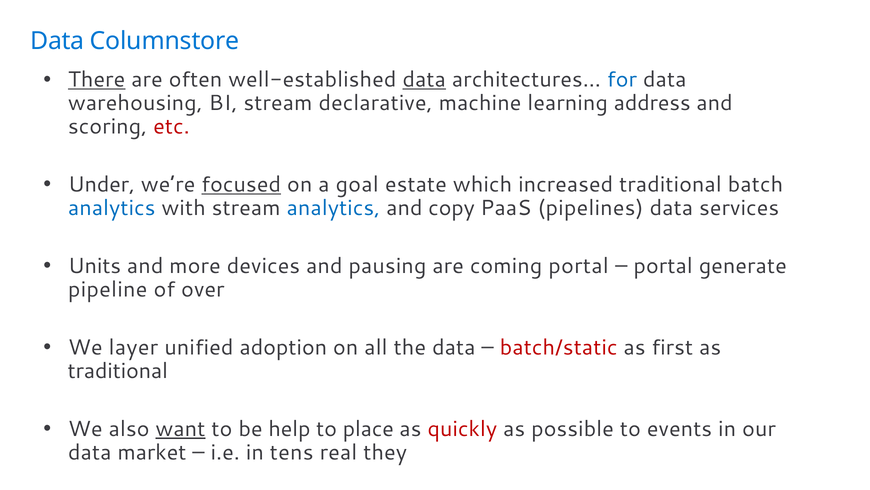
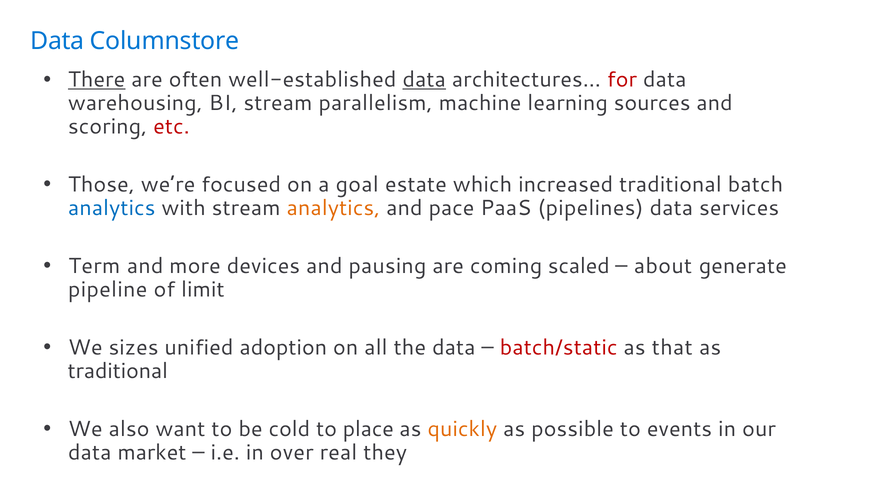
for at (622, 80) colour: blue -> red
declarative: declarative -> parallelism
address: address -> sources
Under: Under -> Those
focused underline: present -> none
analytics at (333, 208) colour: blue -> orange
copy: copy -> pace
Units: Units -> Term
coming portal: portal -> scaled
portal at (663, 266): portal -> about
over: over -> limit
layer: layer -> sizes
first: first -> that
want underline: present -> none
help: help -> cold
quickly colour: red -> orange
tens: tens -> over
